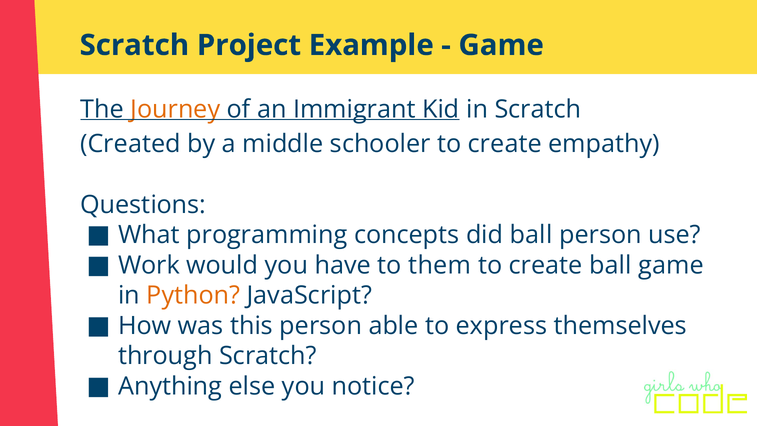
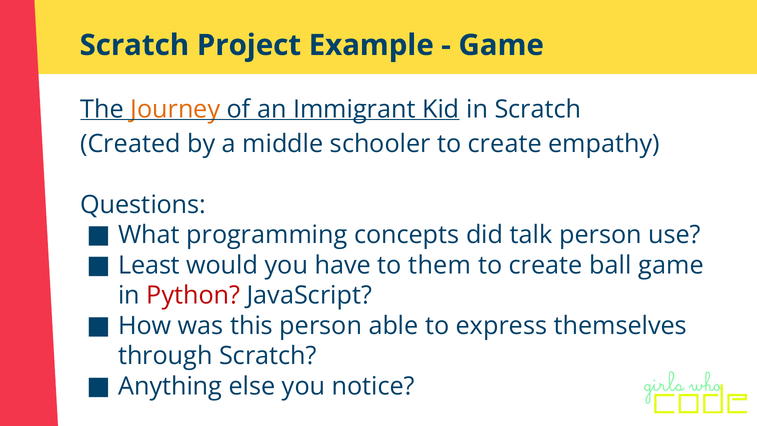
did ball: ball -> talk
Work: Work -> Least
Python colour: orange -> red
